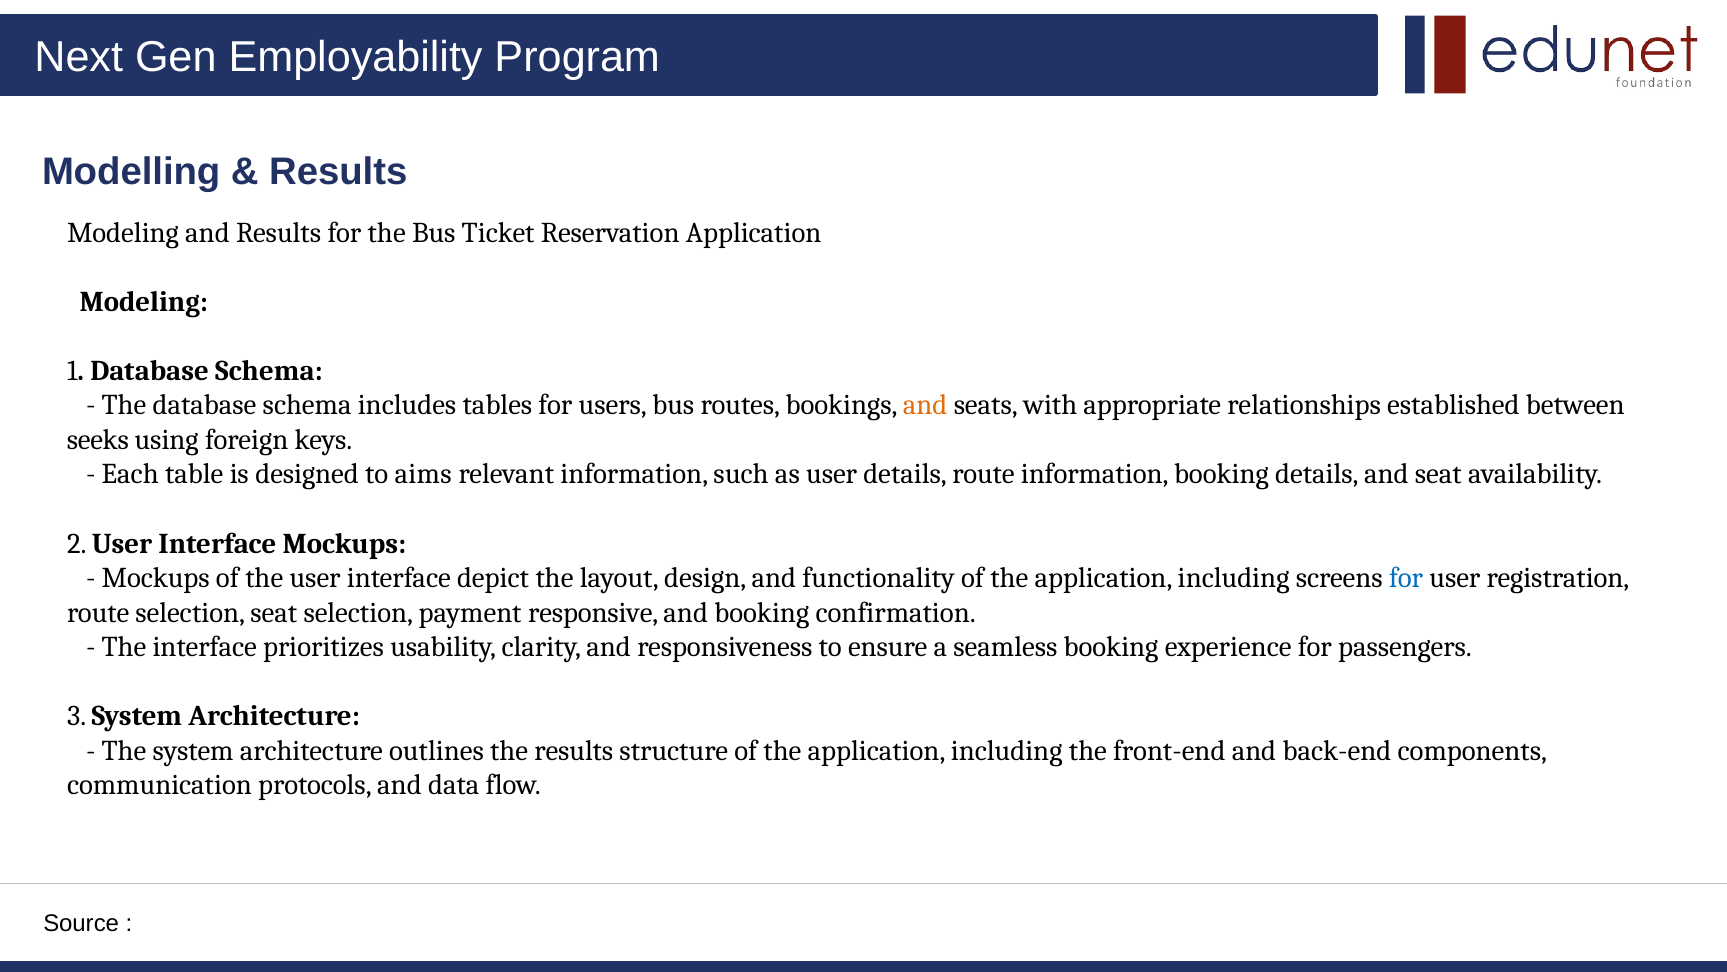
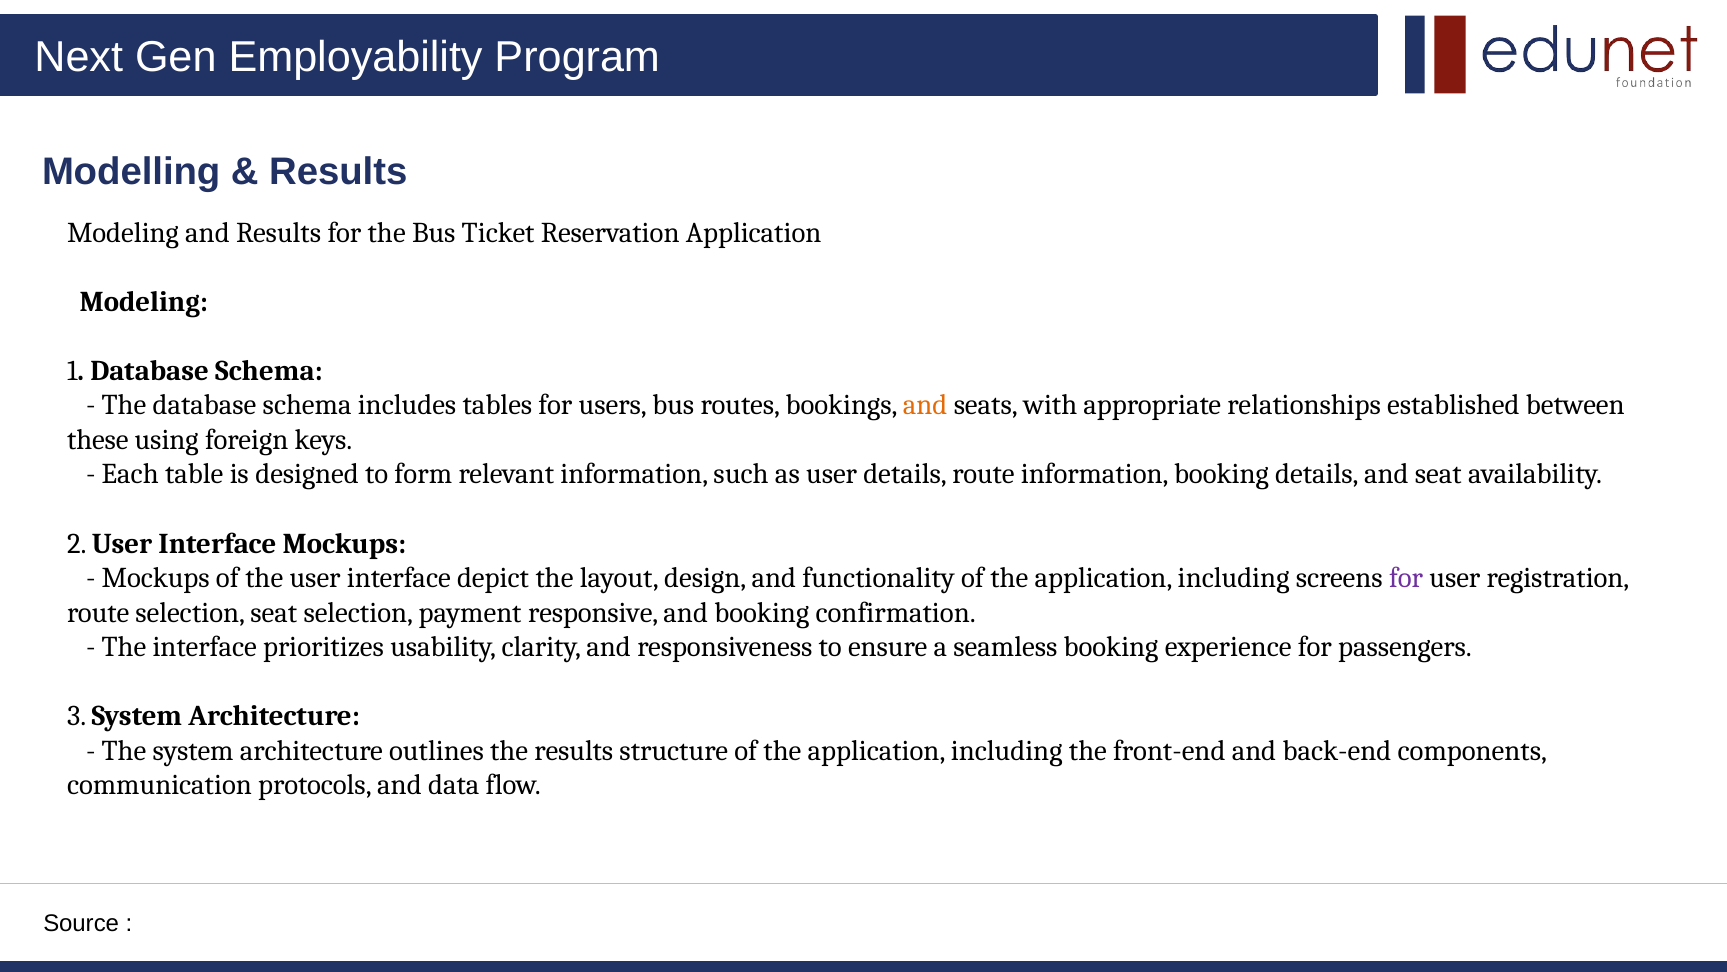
seeks: seeks -> these
aims: aims -> form
for at (1406, 578) colour: blue -> purple
